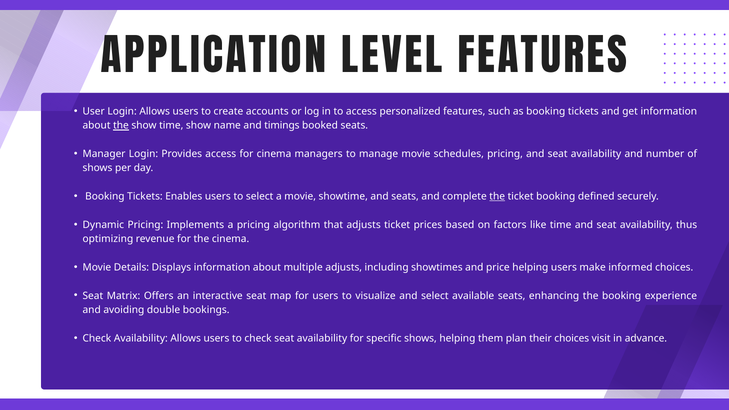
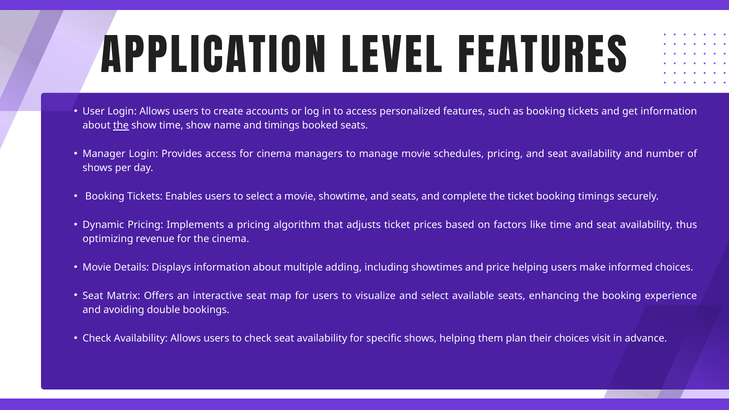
the at (497, 197) underline: present -> none
booking defined: defined -> timings
multiple adjusts: adjusts -> adding
